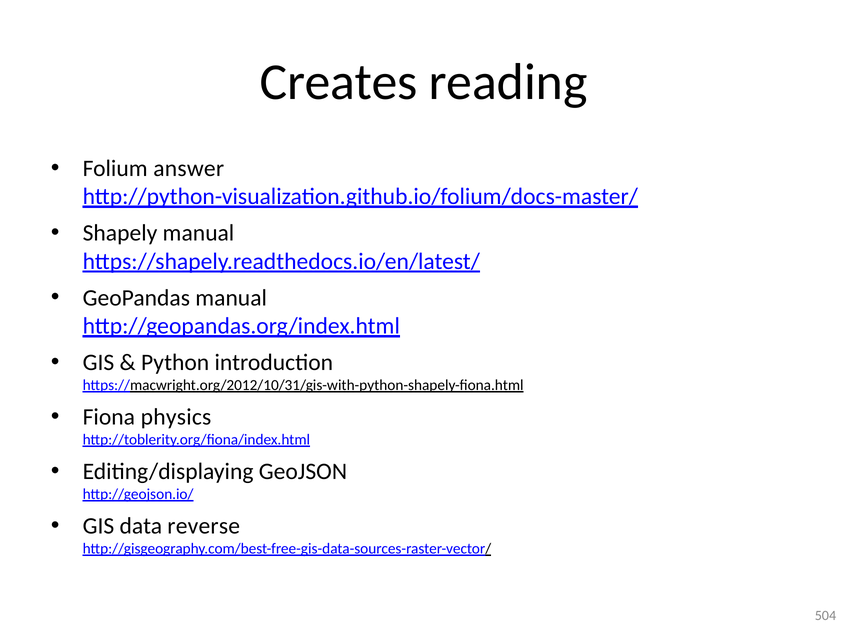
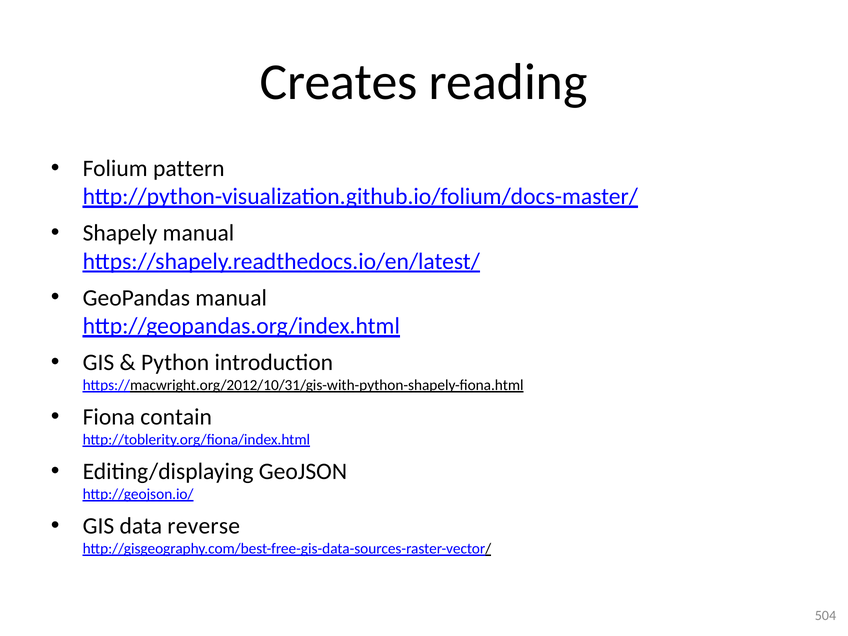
answer: answer -> pattern
physics: physics -> contain
